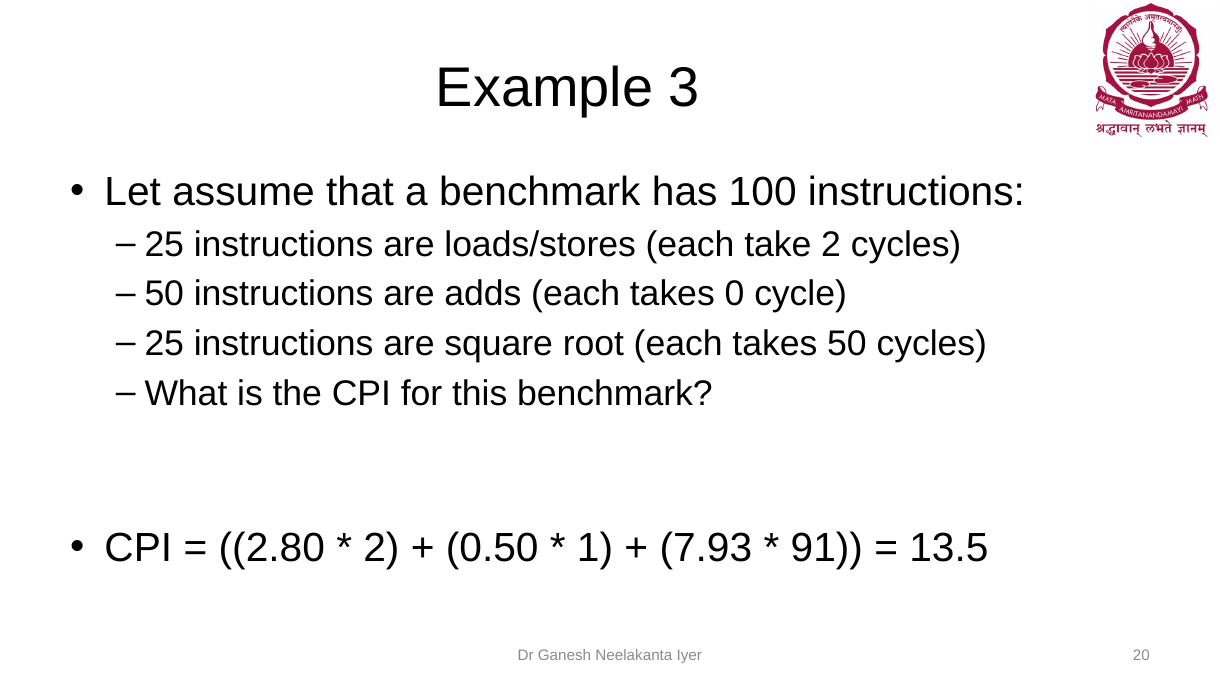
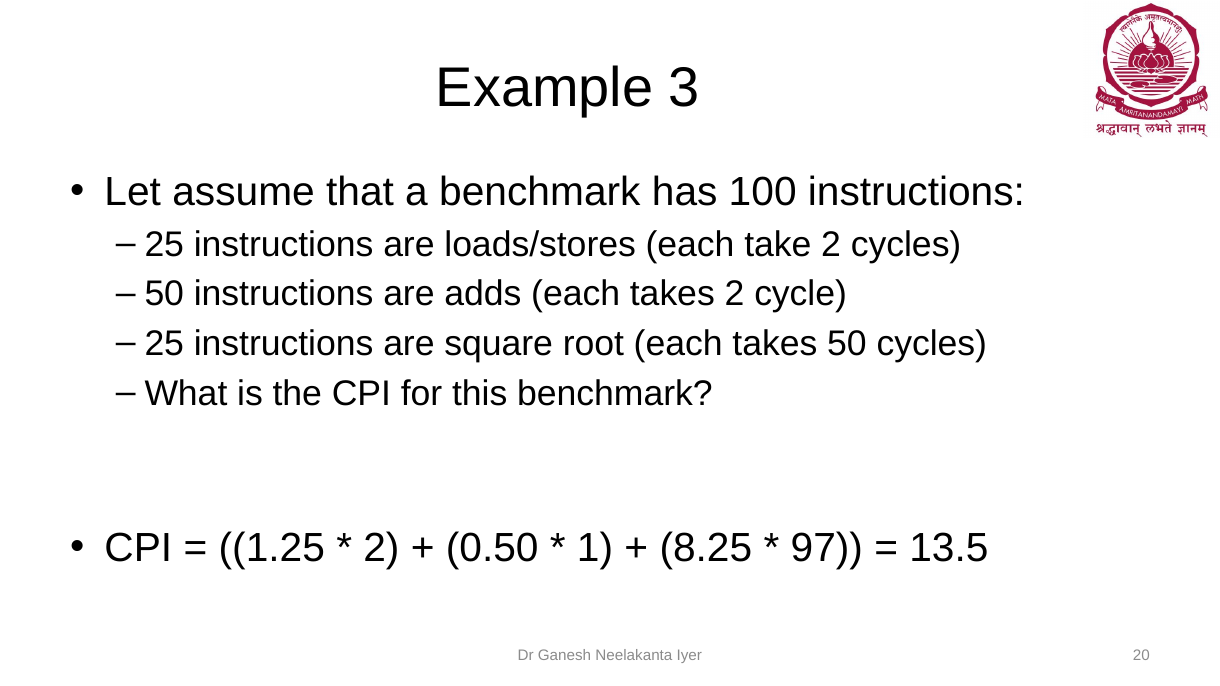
takes 0: 0 -> 2
2.80: 2.80 -> 1.25
7.93: 7.93 -> 8.25
91: 91 -> 97
